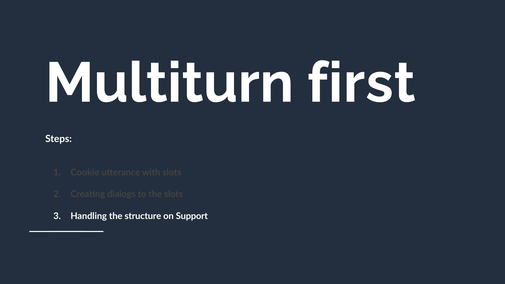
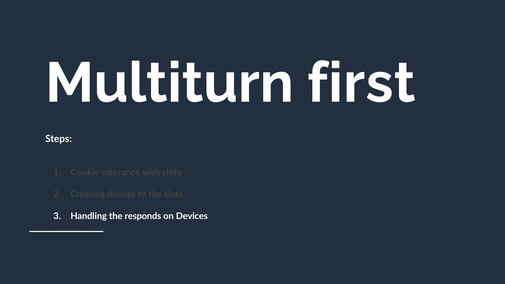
structure: structure -> responds
Support: Support -> Devices
